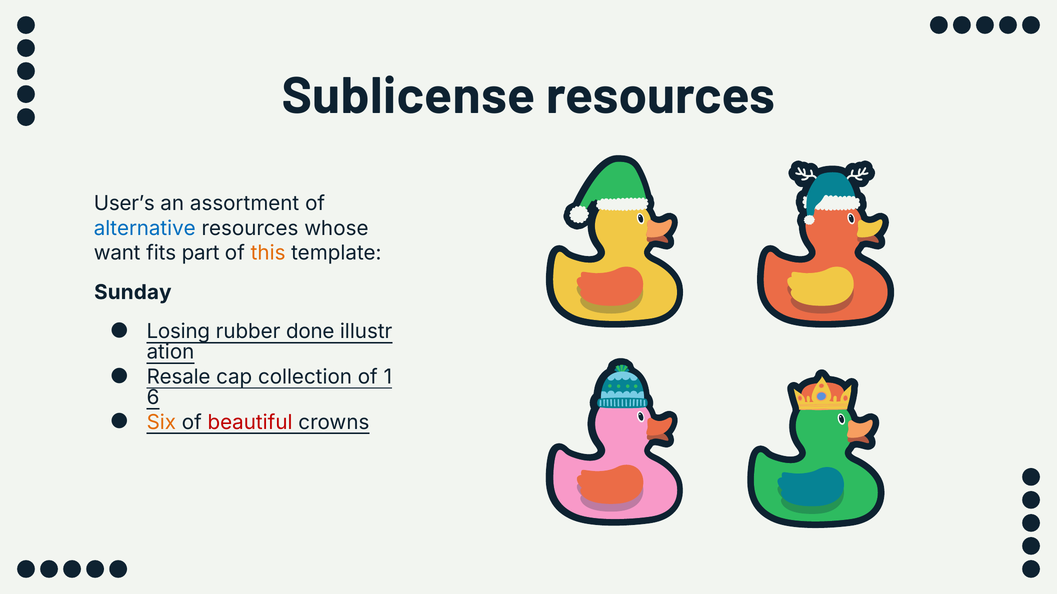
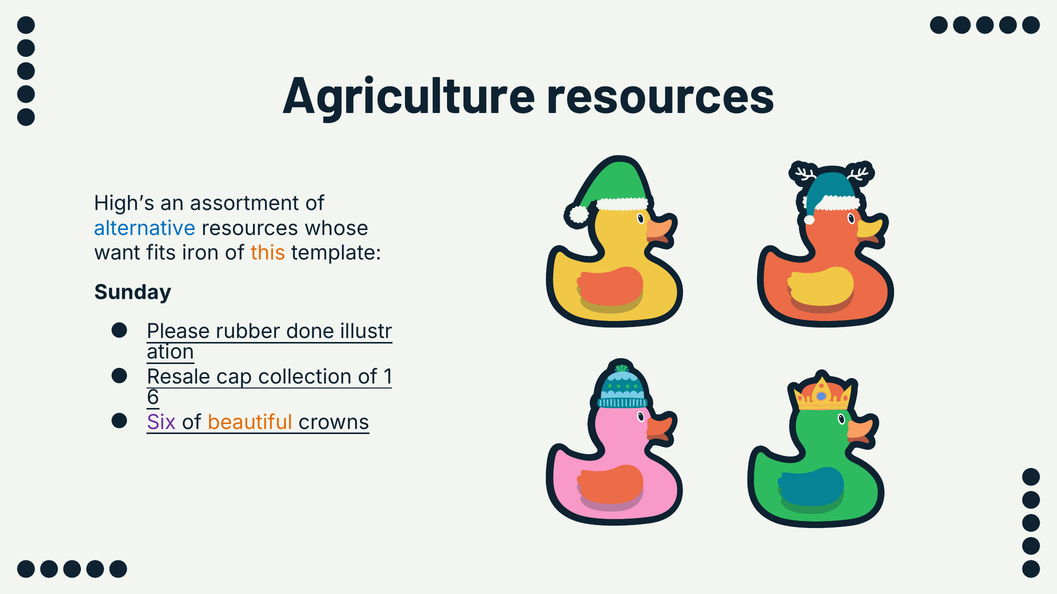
Sublicense: Sublicense -> Agriculture
User’s: User’s -> High’s
part: part -> iron
Losing: Losing -> Please
Six colour: orange -> purple
beautiful colour: red -> orange
